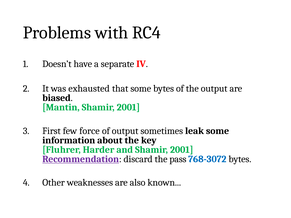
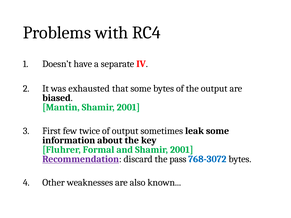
force: force -> twice
Harder: Harder -> Formal
